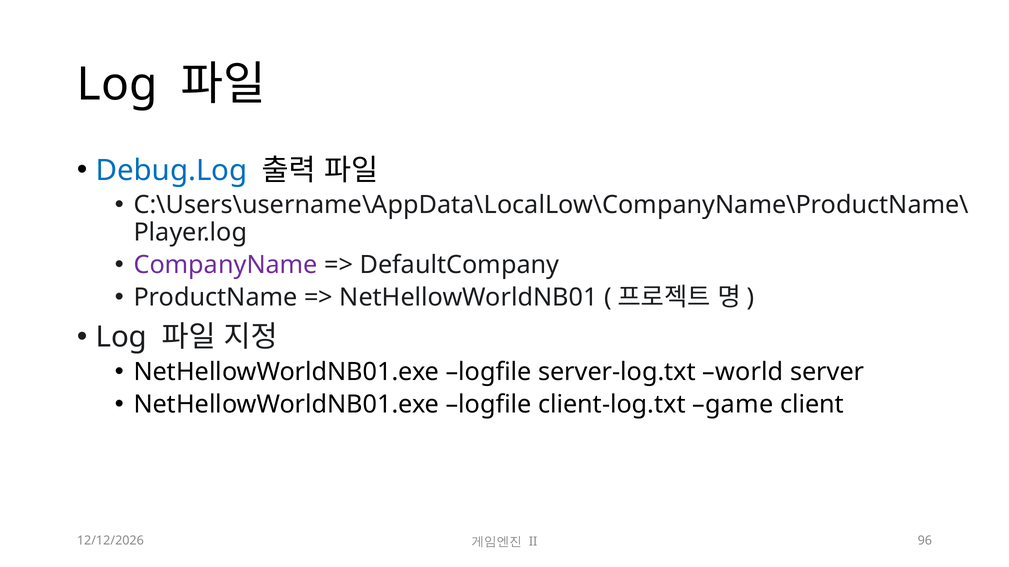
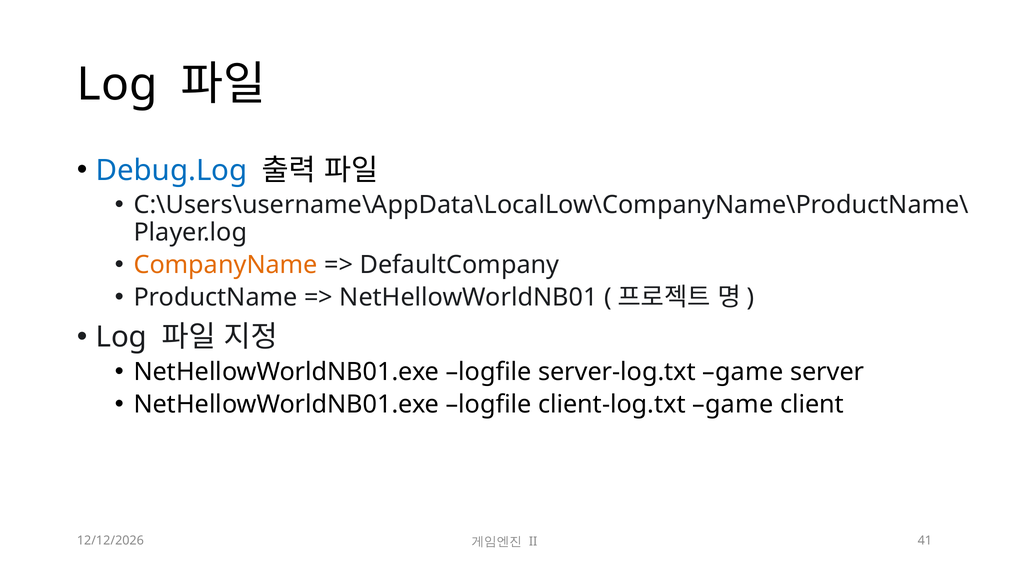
CompanyName colour: purple -> orange
server-log.txt world: world -> game
96: 96 -> 41
